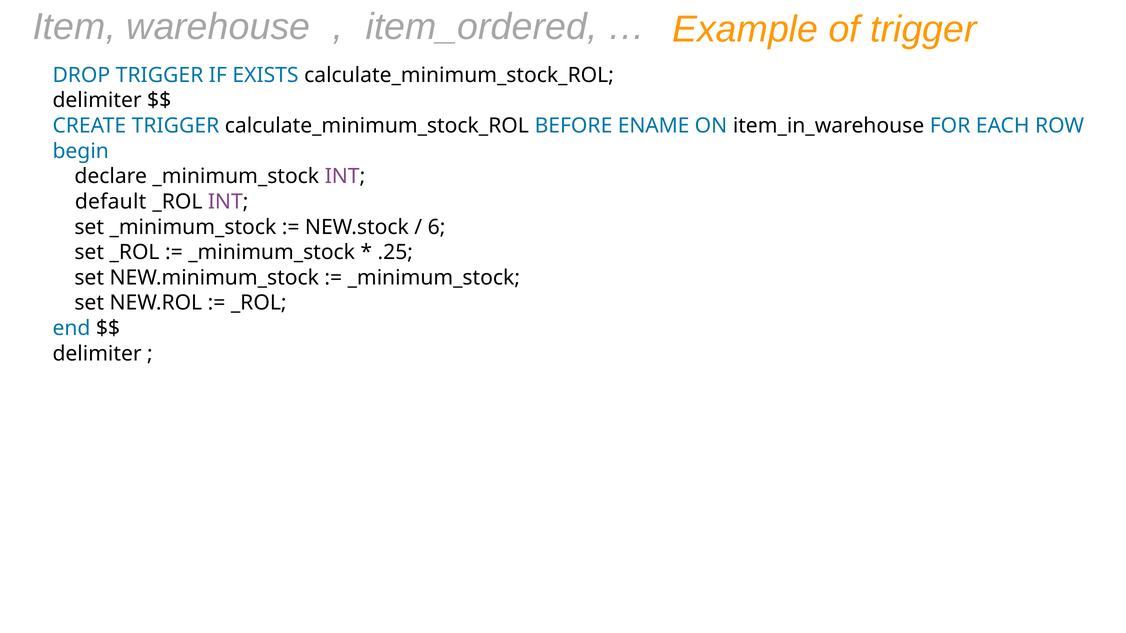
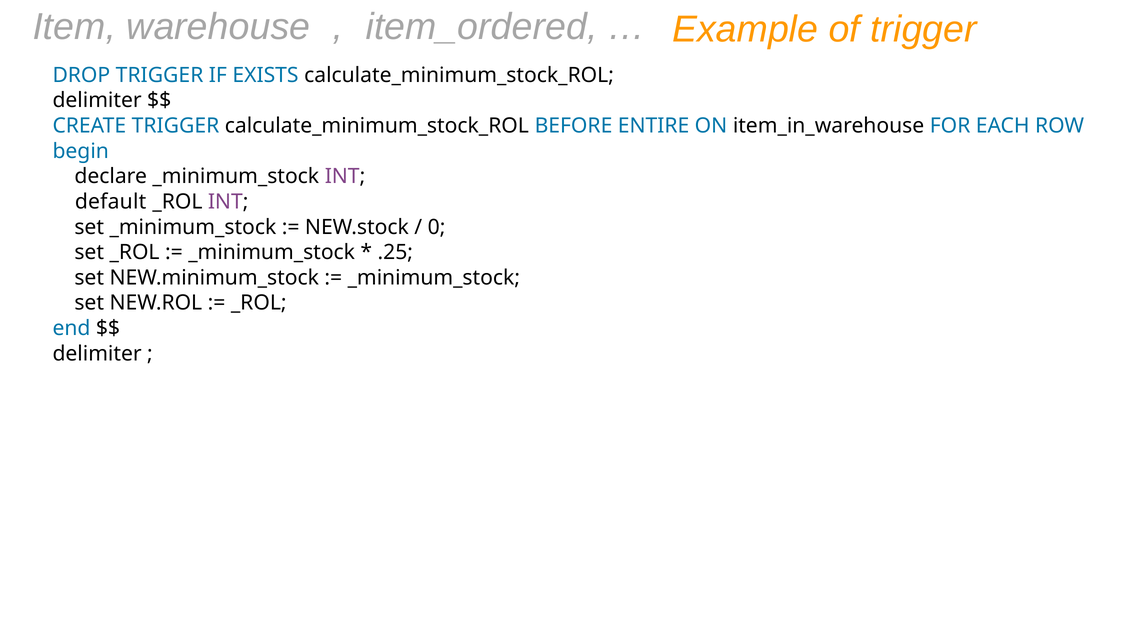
ENAME: ENAME -> ENTIRE
6: 6 -> 0
